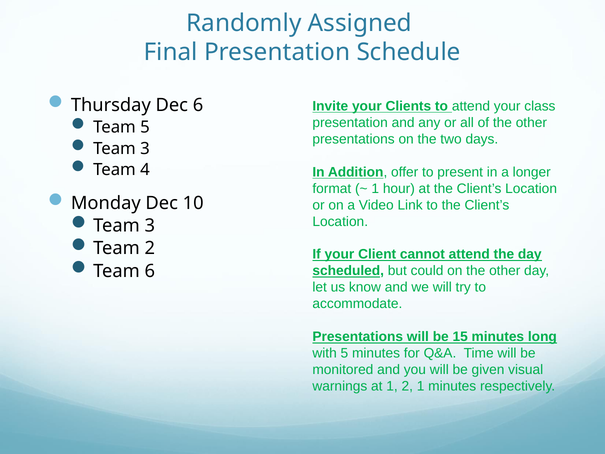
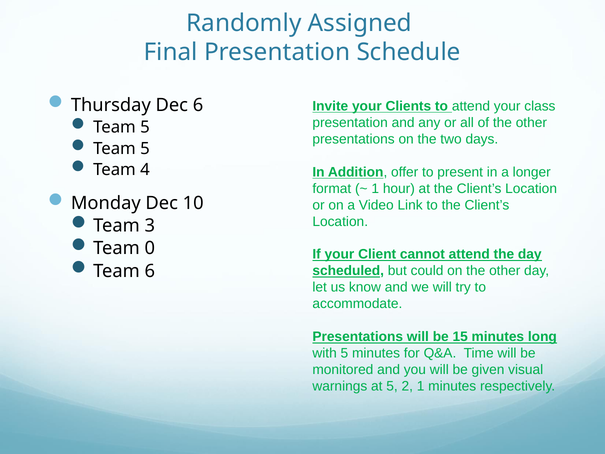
3 at (145, 148): 3 -> 5
Team 2: 2 -> 0
at 1: 1 -> 5
